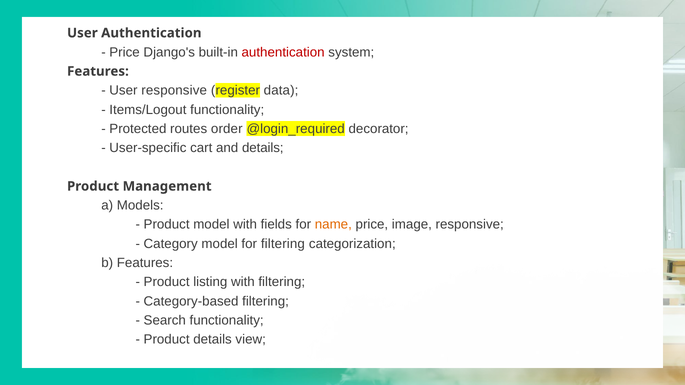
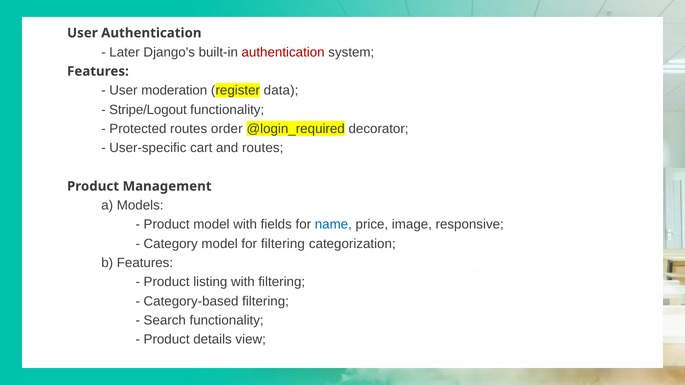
Price at (125, 52): Price -> Later
User responsive: responsive -> moderation
Items/Logout: Items/Logout -> Stripe/Logout
and details: details -> routes
name colour: orange -> blue
